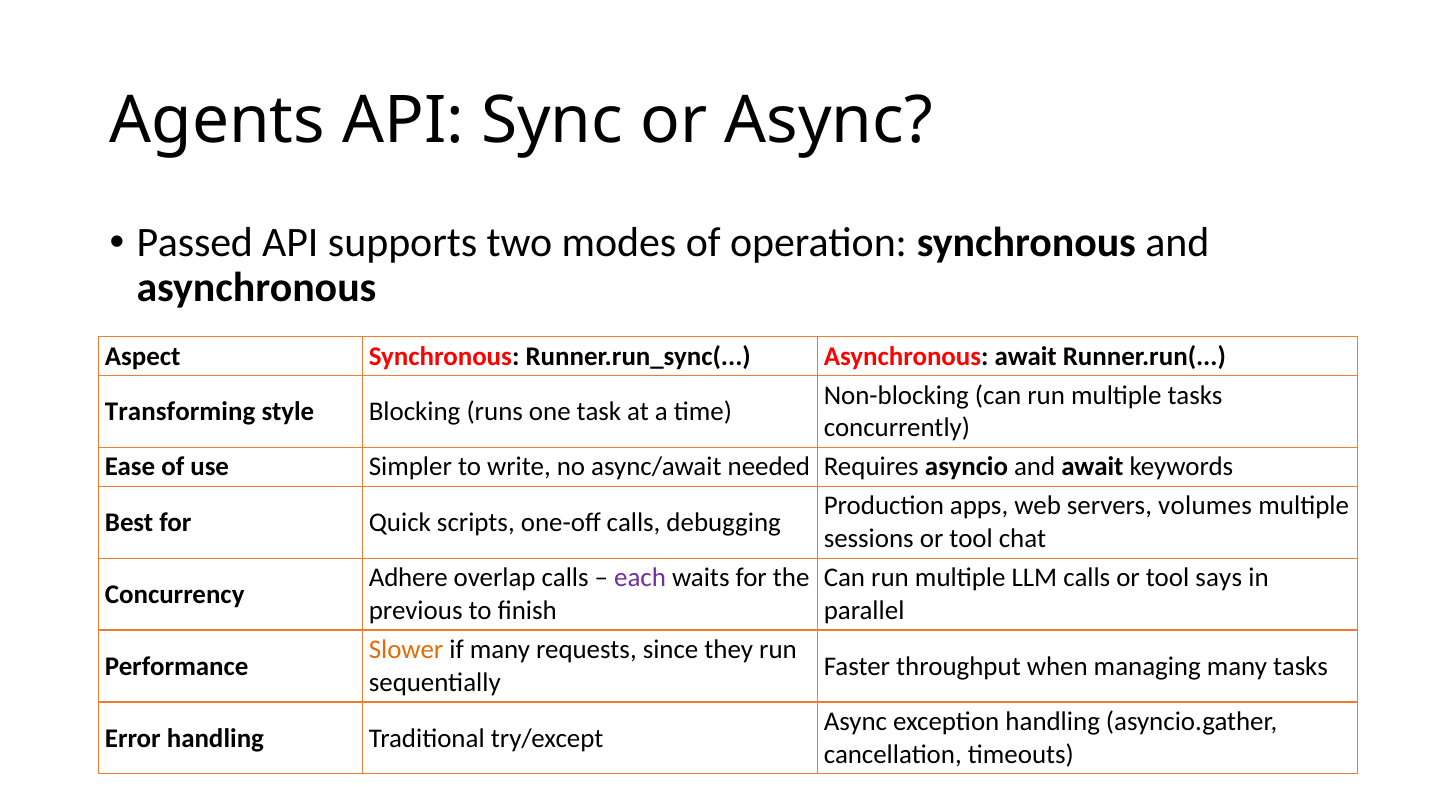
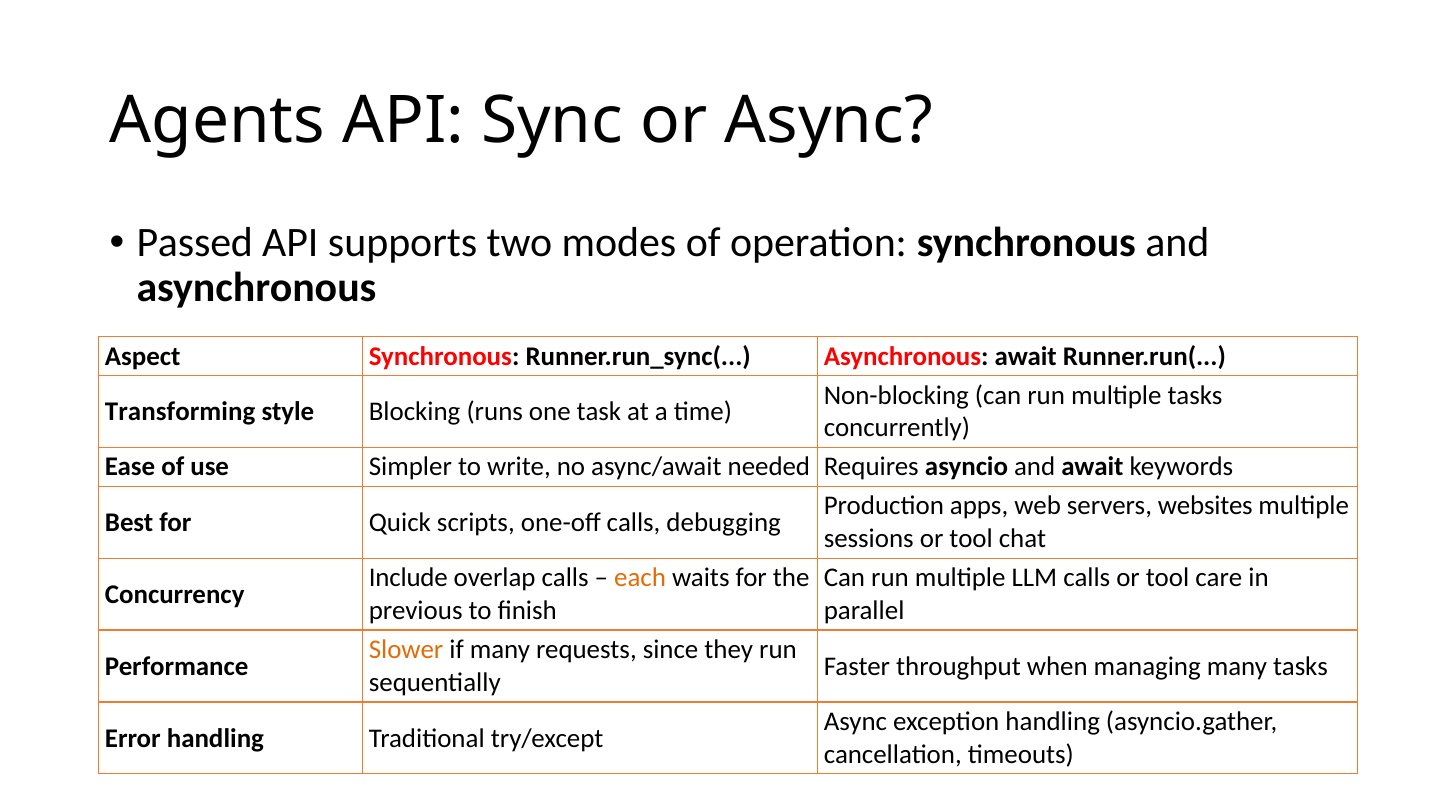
volumes: volumes -> websites
Adhere: Adhere -> Include
each colour: purple -> orange
says: says -> care
